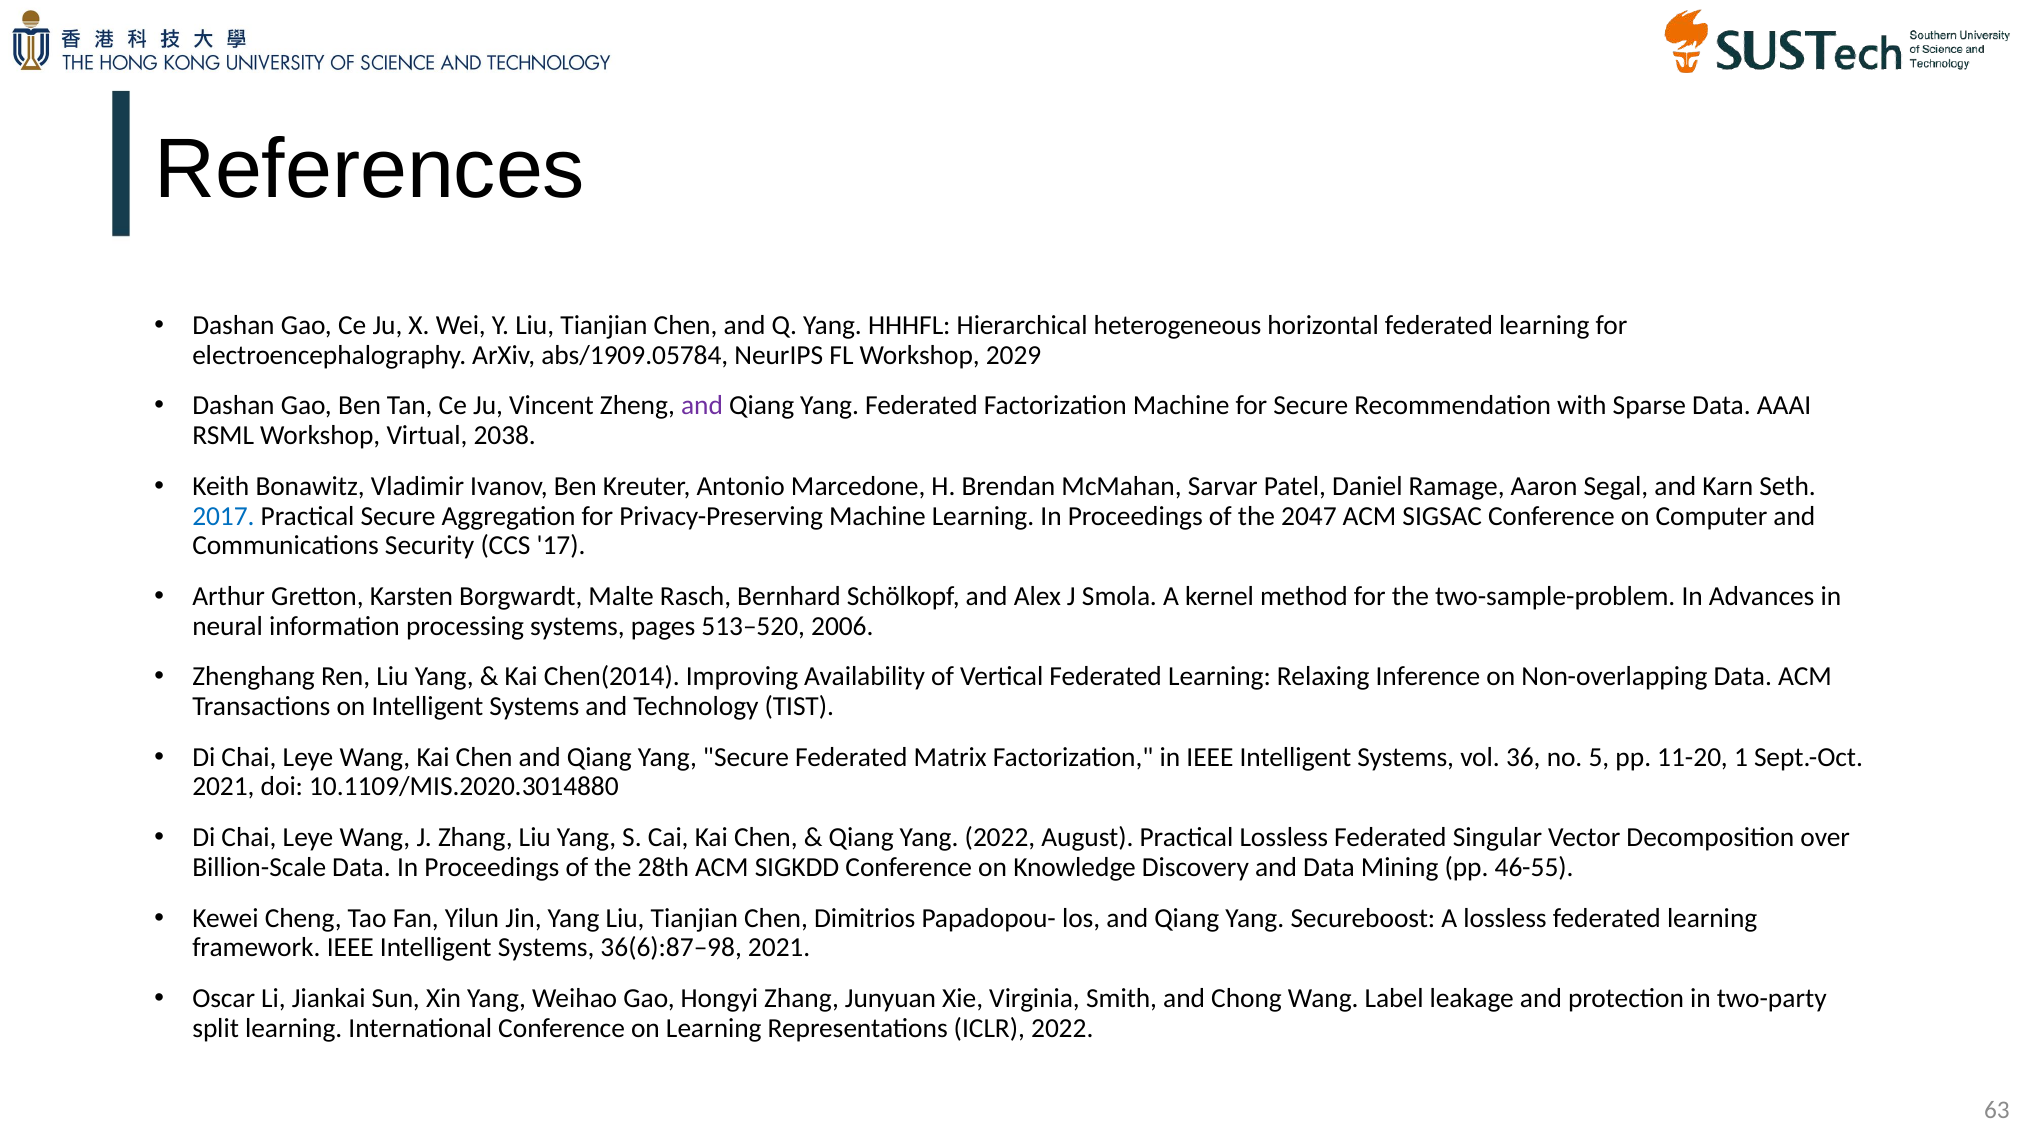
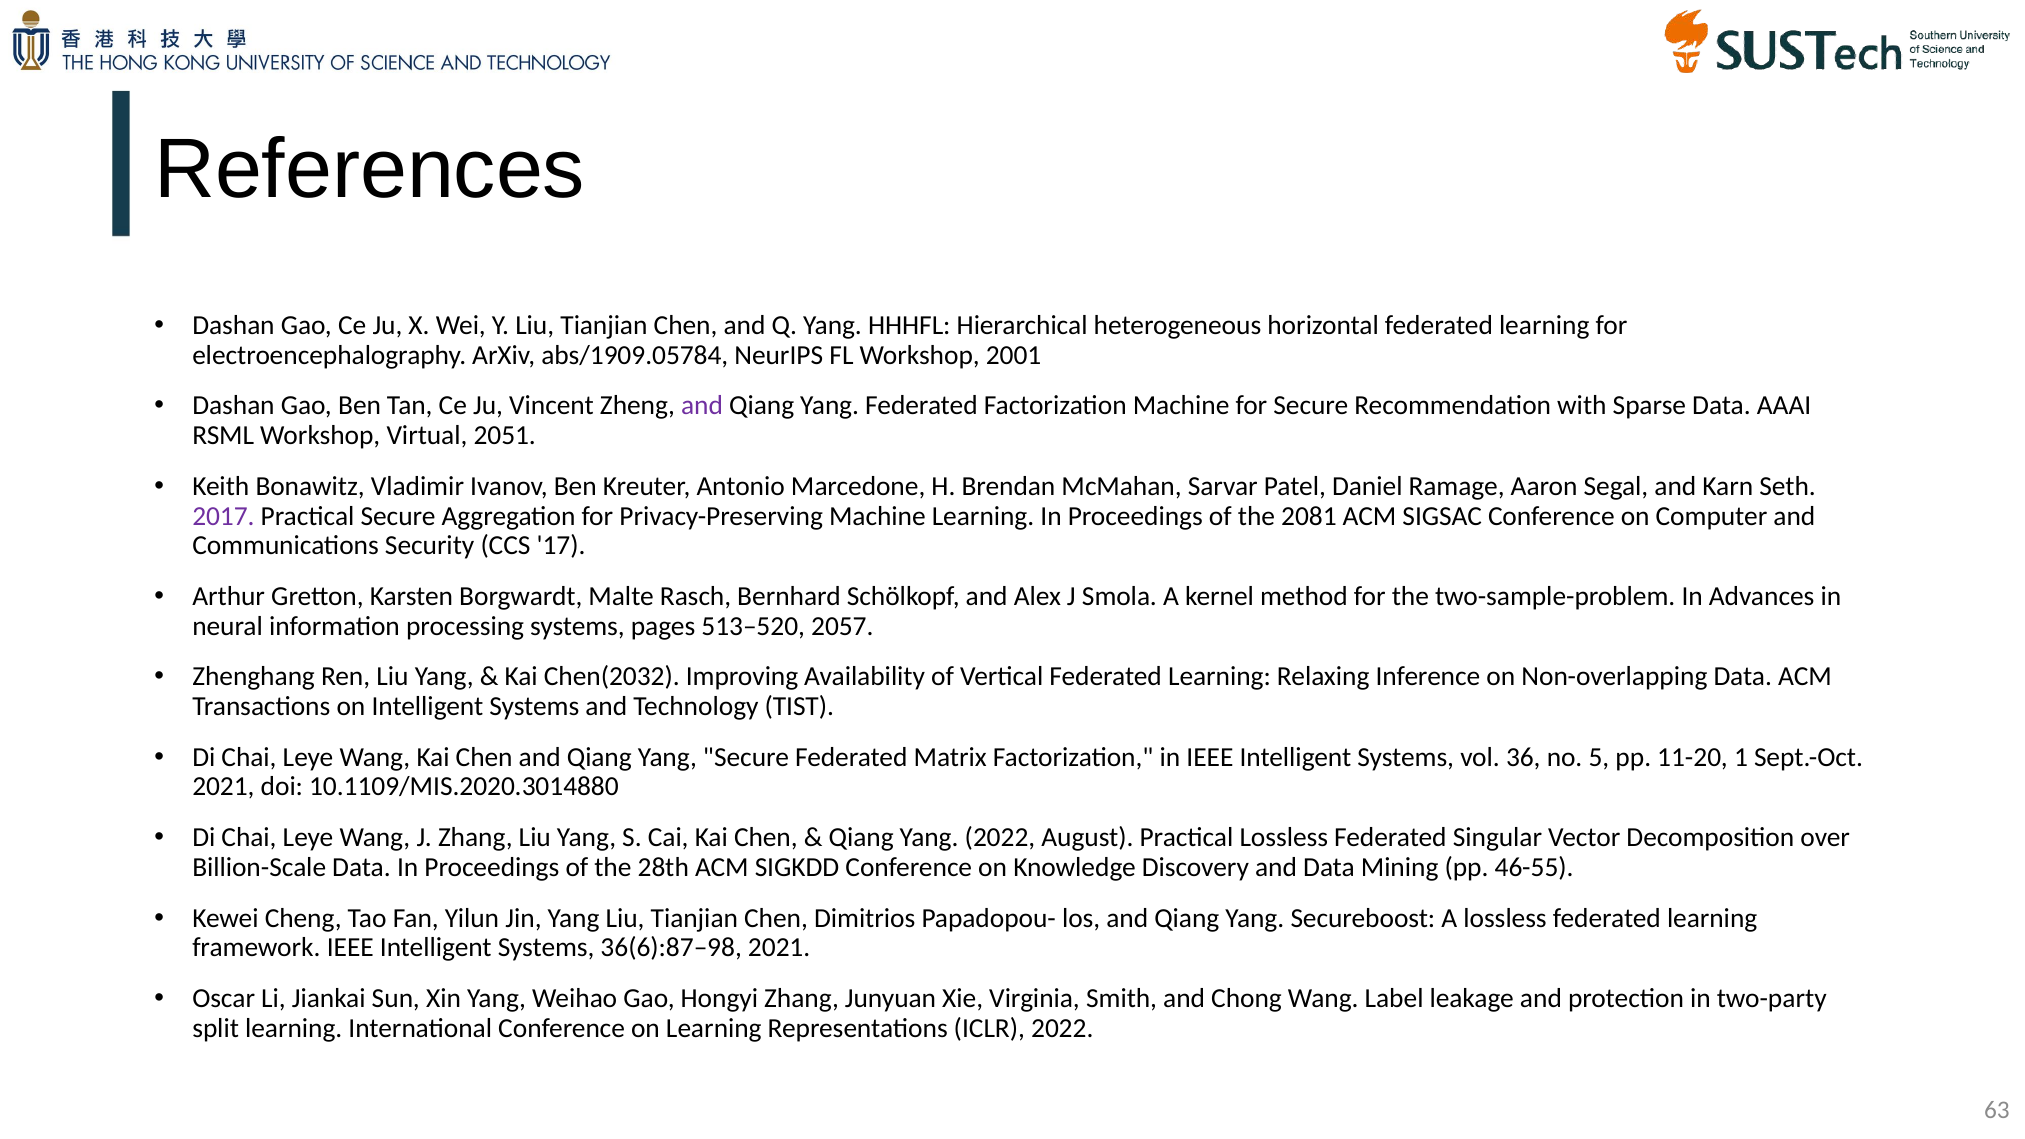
2029: 2029 -> 2001
2038: 2038 -> 2051
2017 colour: blue -> purple
2047: 2047 -> 2081
2006: 2006 -> 2057
Chen(2014: Chen(2014 -> Chen(2032
